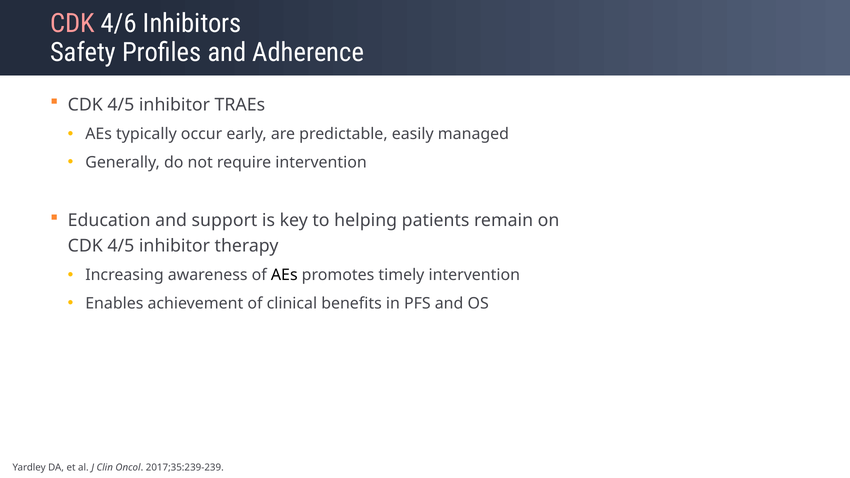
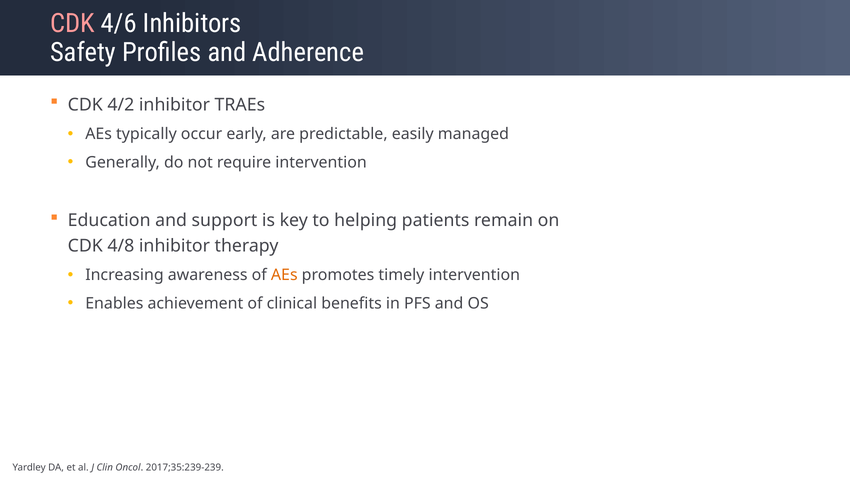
4/5 at (121, 105): 4/5 -> 4/2
4/5 at (121, 246): 4/5 -> 4/8
AEs at (284, 275) colour: black -> orange
